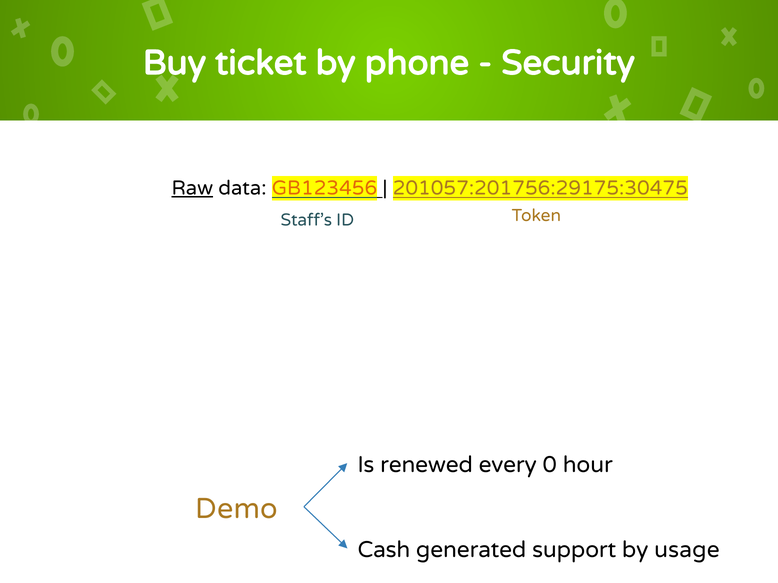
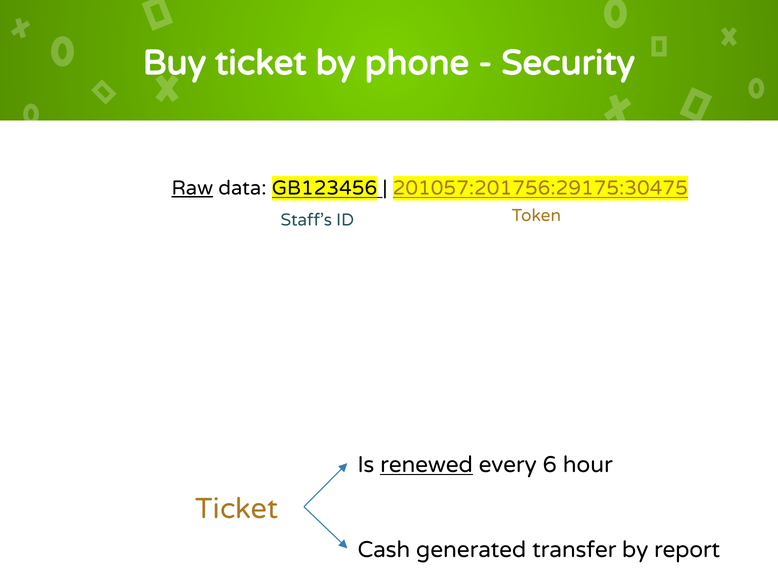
GB123456 colour: orange -> black
renewed underline: none -> present
0: 0 -> 6
Demo at (237, 509): Demo -> Ticket
support: support -> transfer
usage: usage -> report
